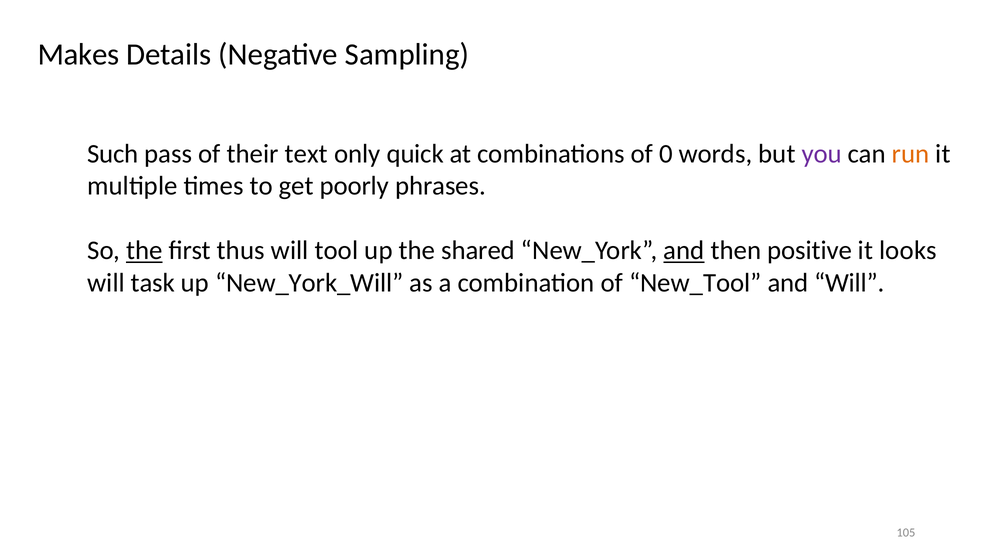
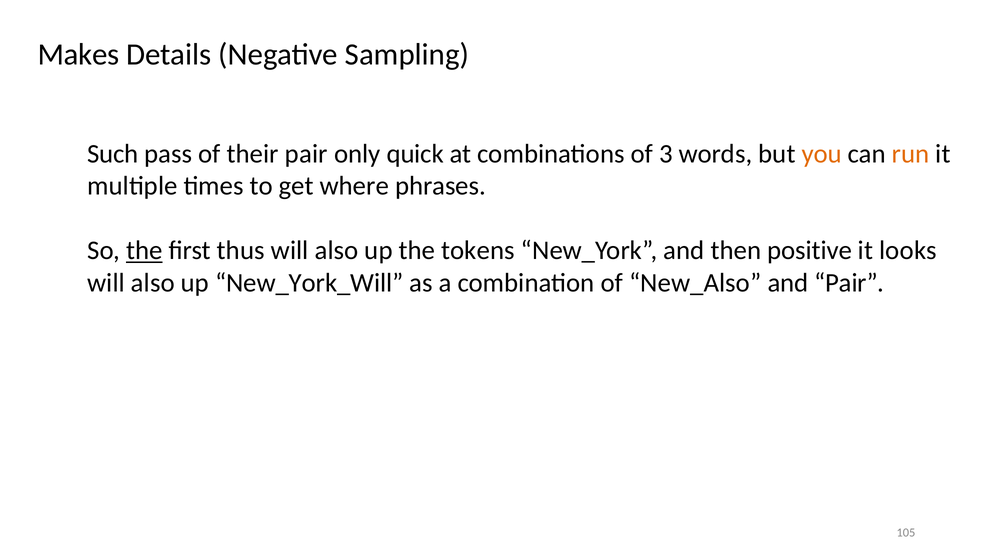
their text: text -> pair
0: 0 -> 3
you colour: purple -> orange
poorly: poorly -> where
tool at (337, 250): tool -> also
shared: shared -> tokens
and at (684, 250) underline: present -> none
task at (153, 282): task -> also
New_Tool: New_Tool -> New_Also
and Will: Will -> Pair
